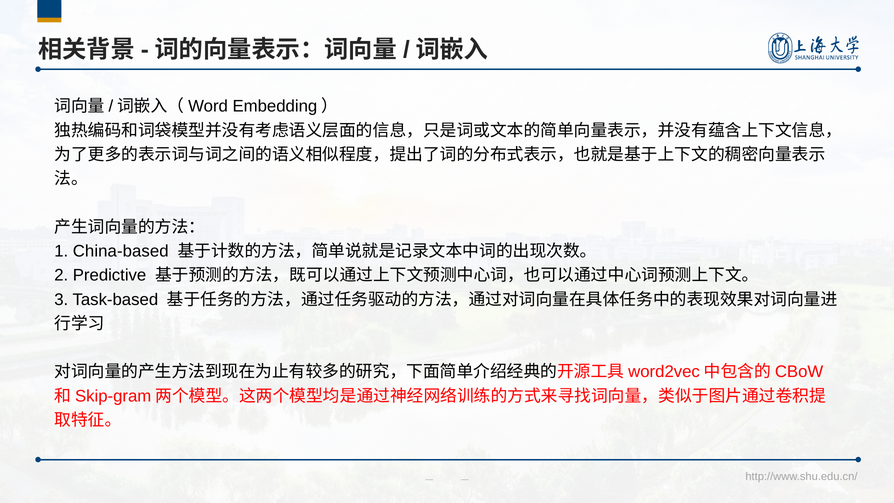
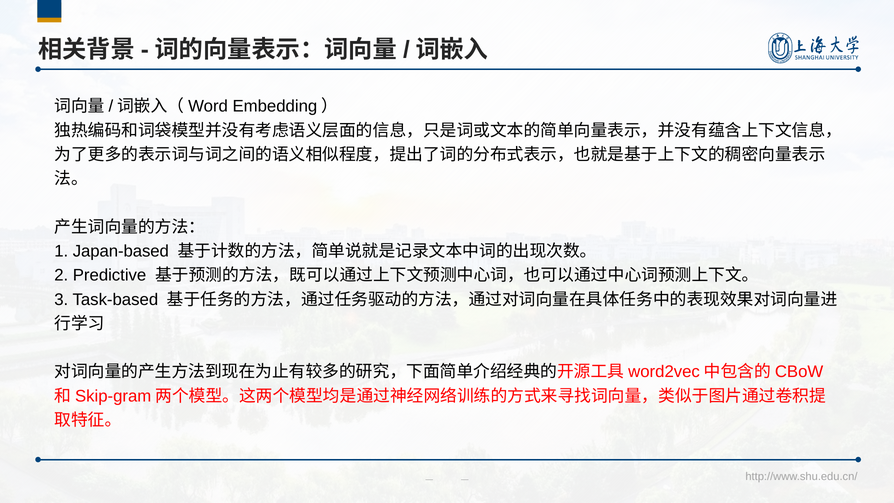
China-based: China-based -> Japan-based
